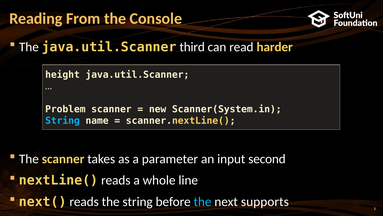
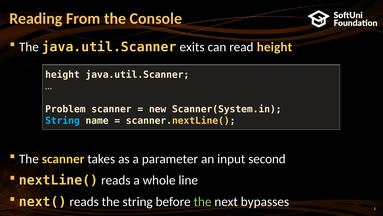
third: third -> exits
read harder: harder -> height
the at (203, 201) colour: light blue -> light green
supports: supports -> bypasses
